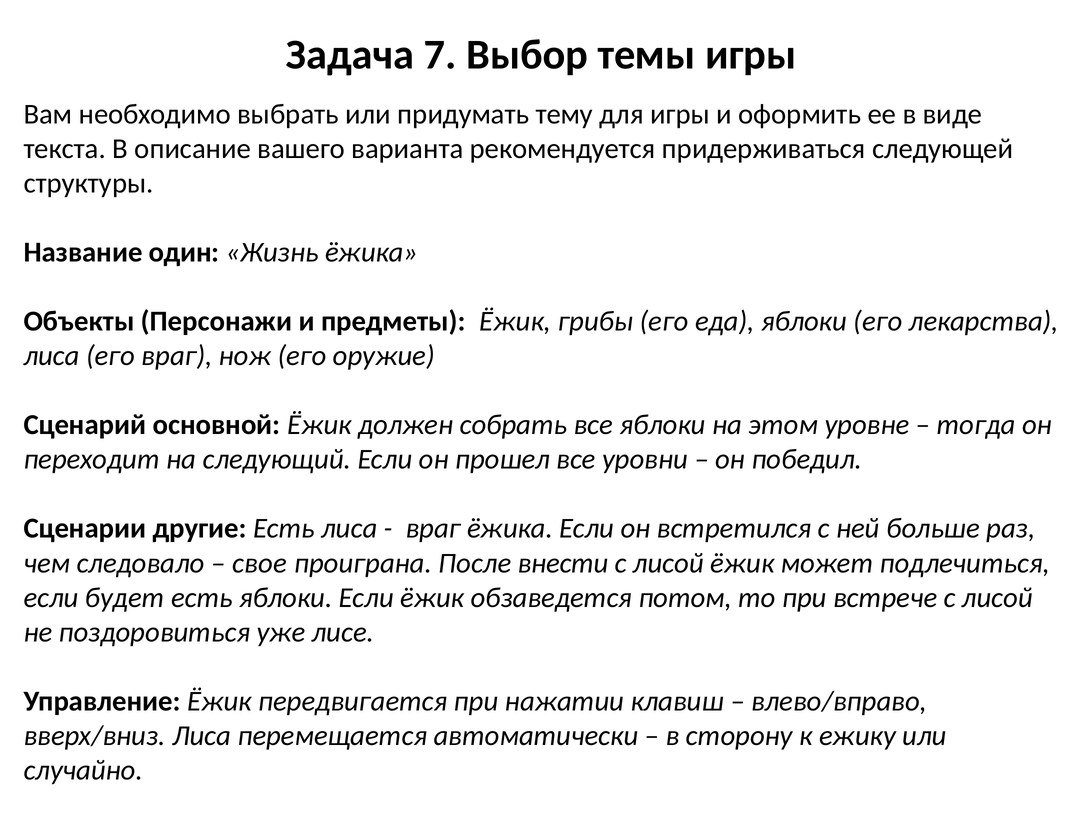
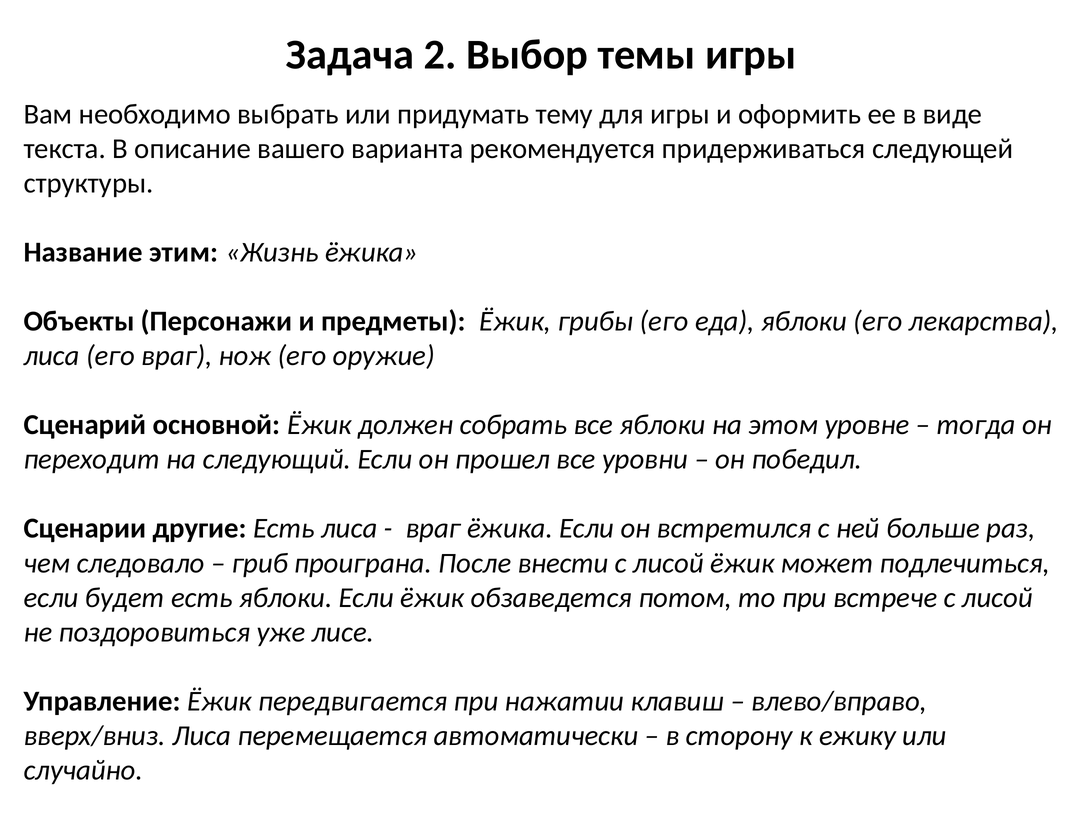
7: 7 -> 2
один: один -> этим
свое: свое -> гриб
